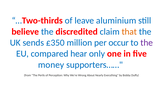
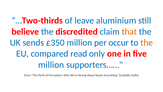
the at (147, 42) colour: purple -> orange
hear: hear -> read
money at (51, 64): money -> million
